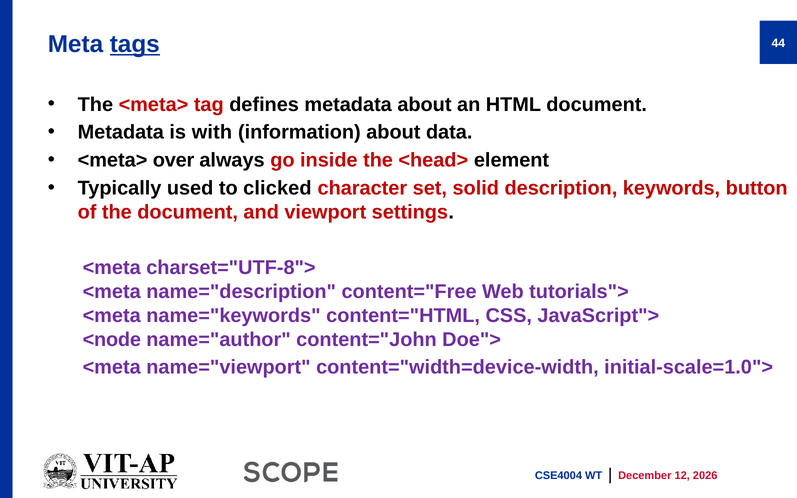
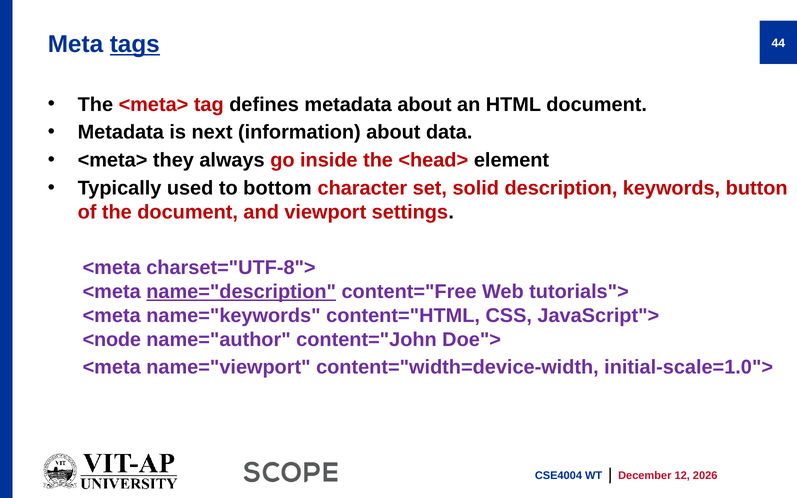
with: with -> next
over: over -> they
clicked: clicked -> bottom
name="description underline: none -> present
